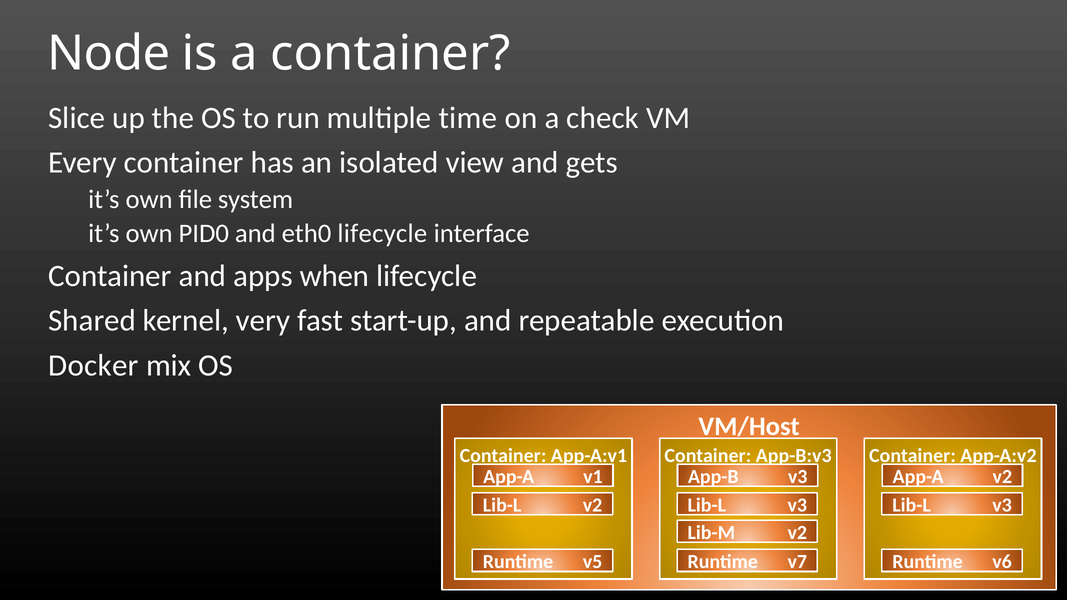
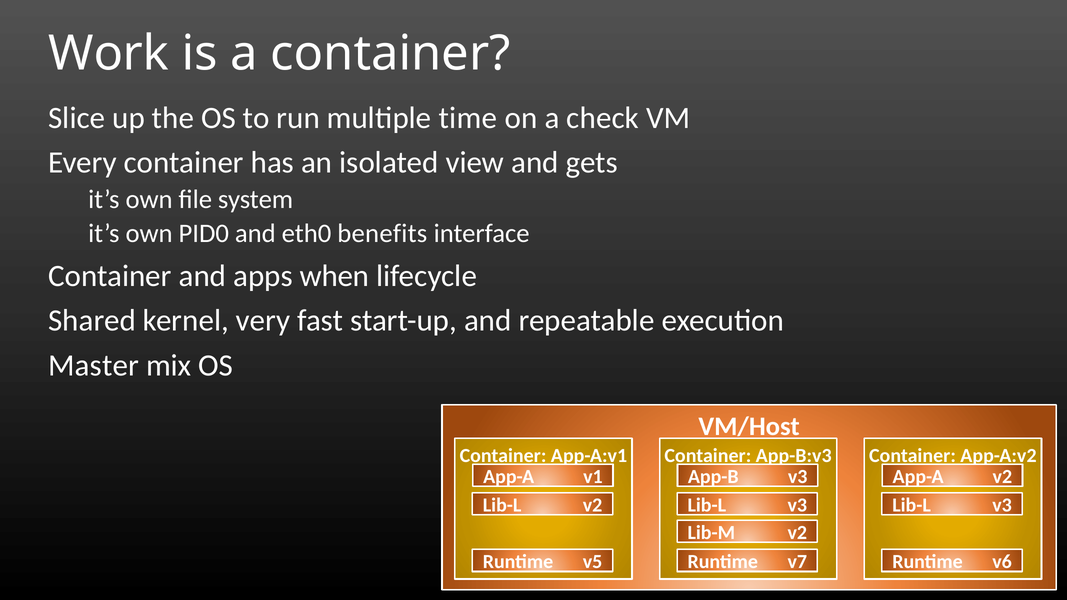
Node: Node -> Work
eth0 lifecycle: lifecycle -> benefits
Docker: Docker -> Master
